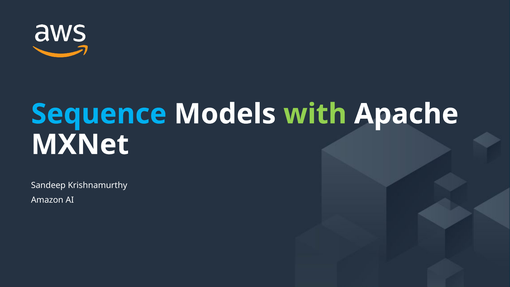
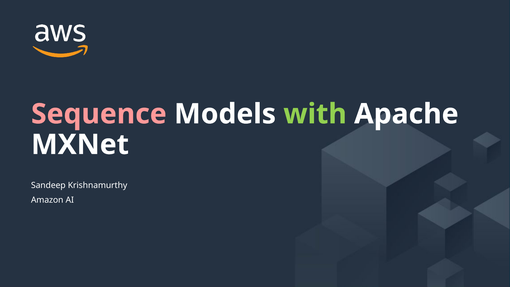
Sequence colour: light blue -> pink
